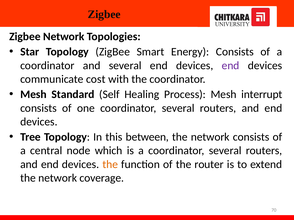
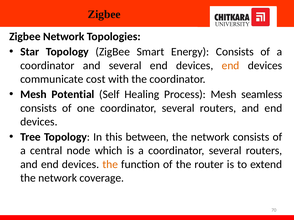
end at (231, 66) colour: purple -> orange
Standard: Standard -> Potential
interrupt: interrupt -> seamless
